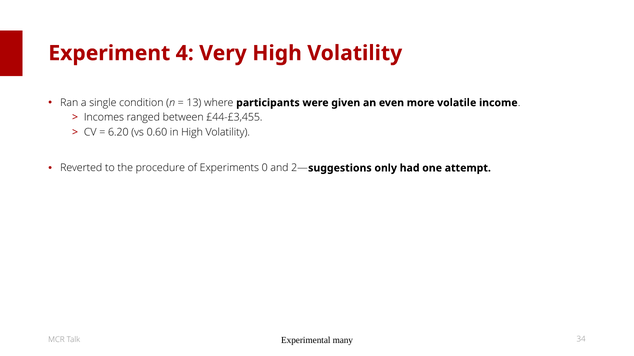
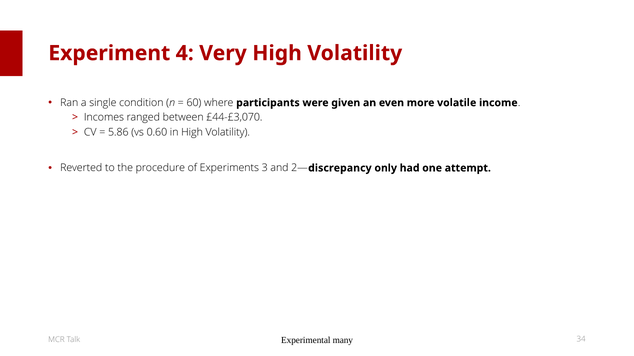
13: 13 -> 60
£44-£3,455: £44-£3,455 -> £44-£3,070
6.20: 6.20 -> 5.86
0: 0 -> 3
suggestions: suggestions -> discrepancy
